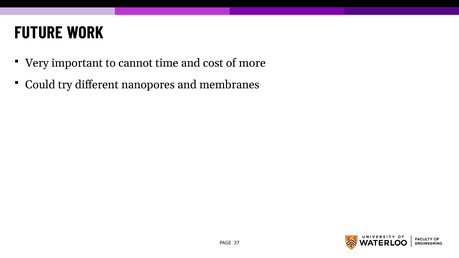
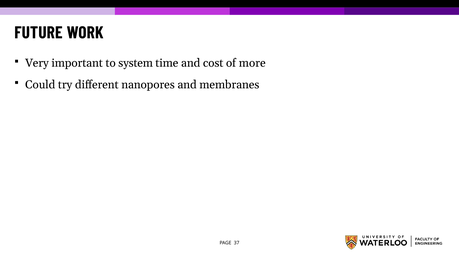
cannot: cannot -> system
